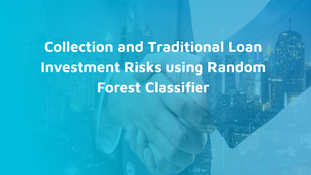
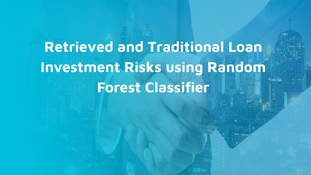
Collection: Collection -> Retrieved
